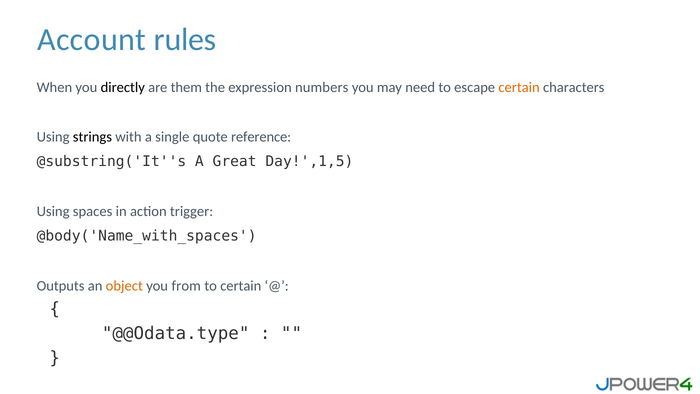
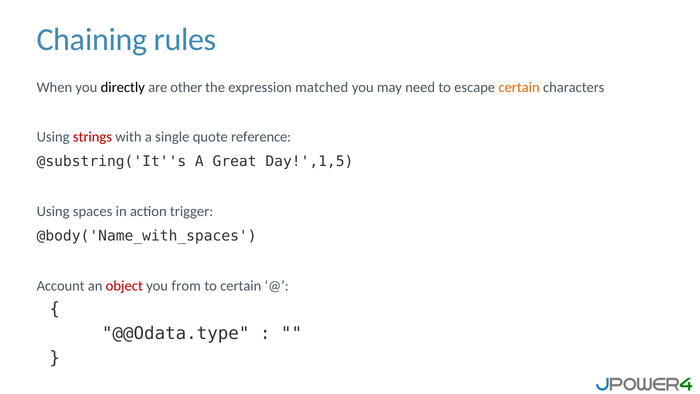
Account: Account -> Chaining
them: them -> other
numbers: numbers -> matched
strings colour: black -> red
Outputs: Outputs -> Account
object colour: orange -> red
